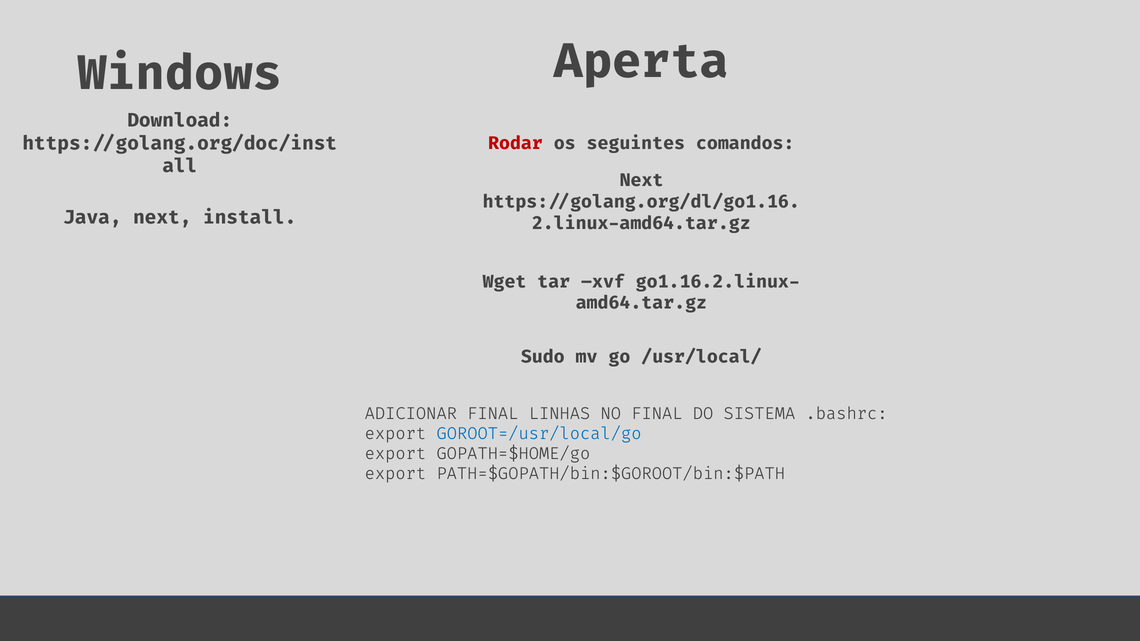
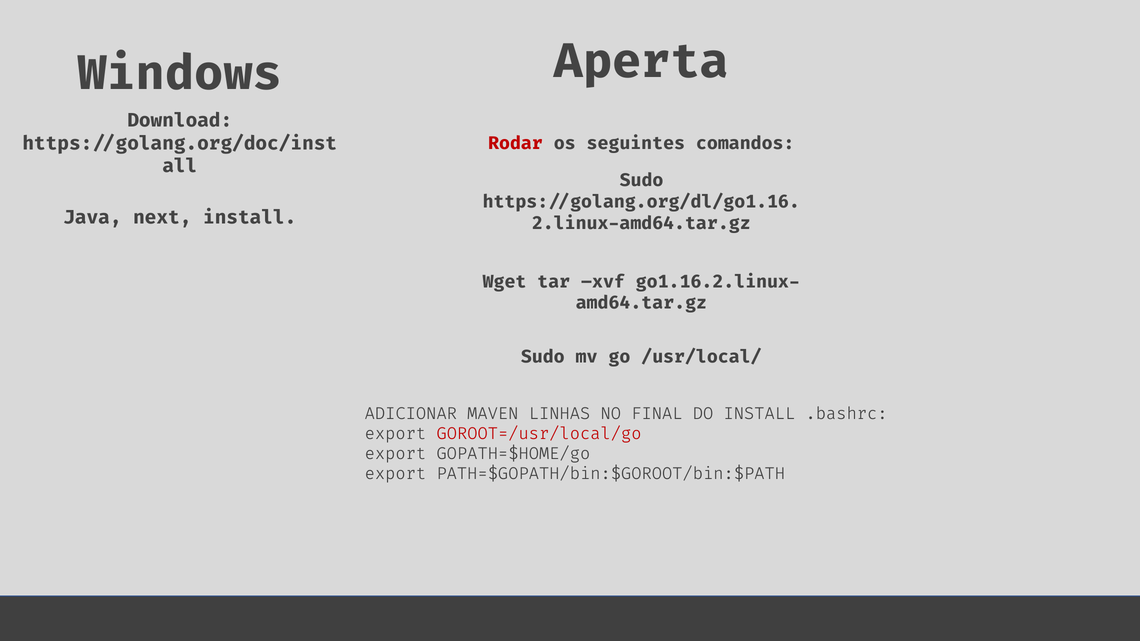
Next at (642, 181): Next -> Sudo
ADICIONAR FINAL: FINAL -> MAVEN
DO SISTEMA: SISTEMA -> INSTALL
GOROOT=/usr/local/go colour: blue -> red
